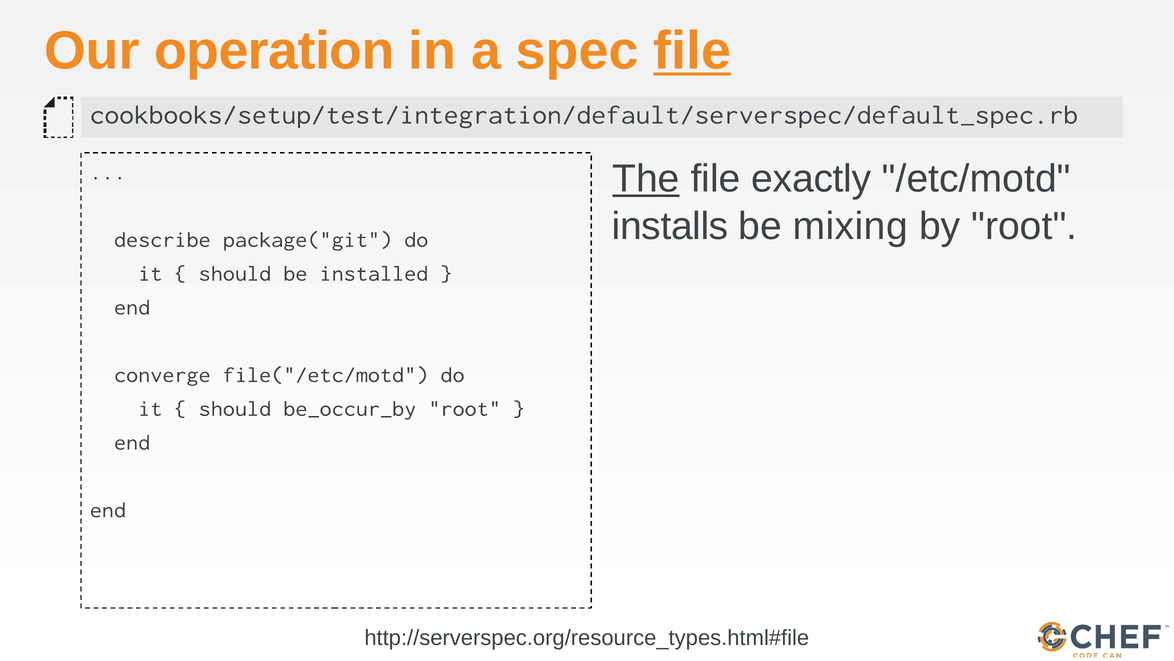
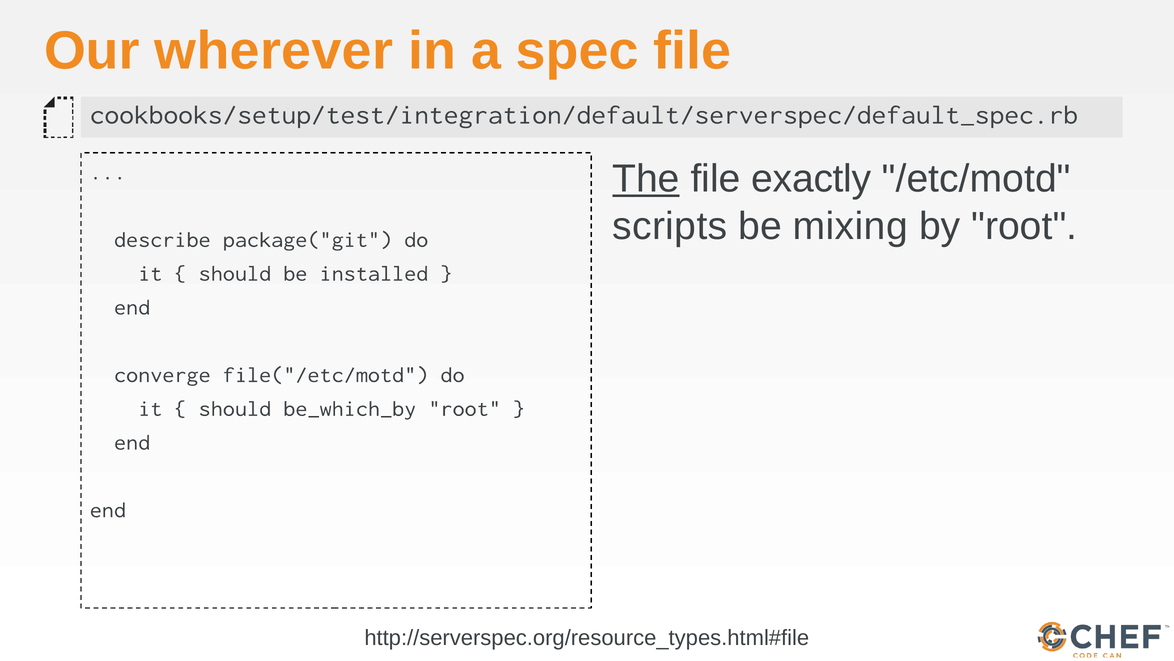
operation: operation -> wherever
file at (692, 51) underline: present -> none
installs: installs -> scripts
be_occur_by: be_occur_by -> be_which_by
